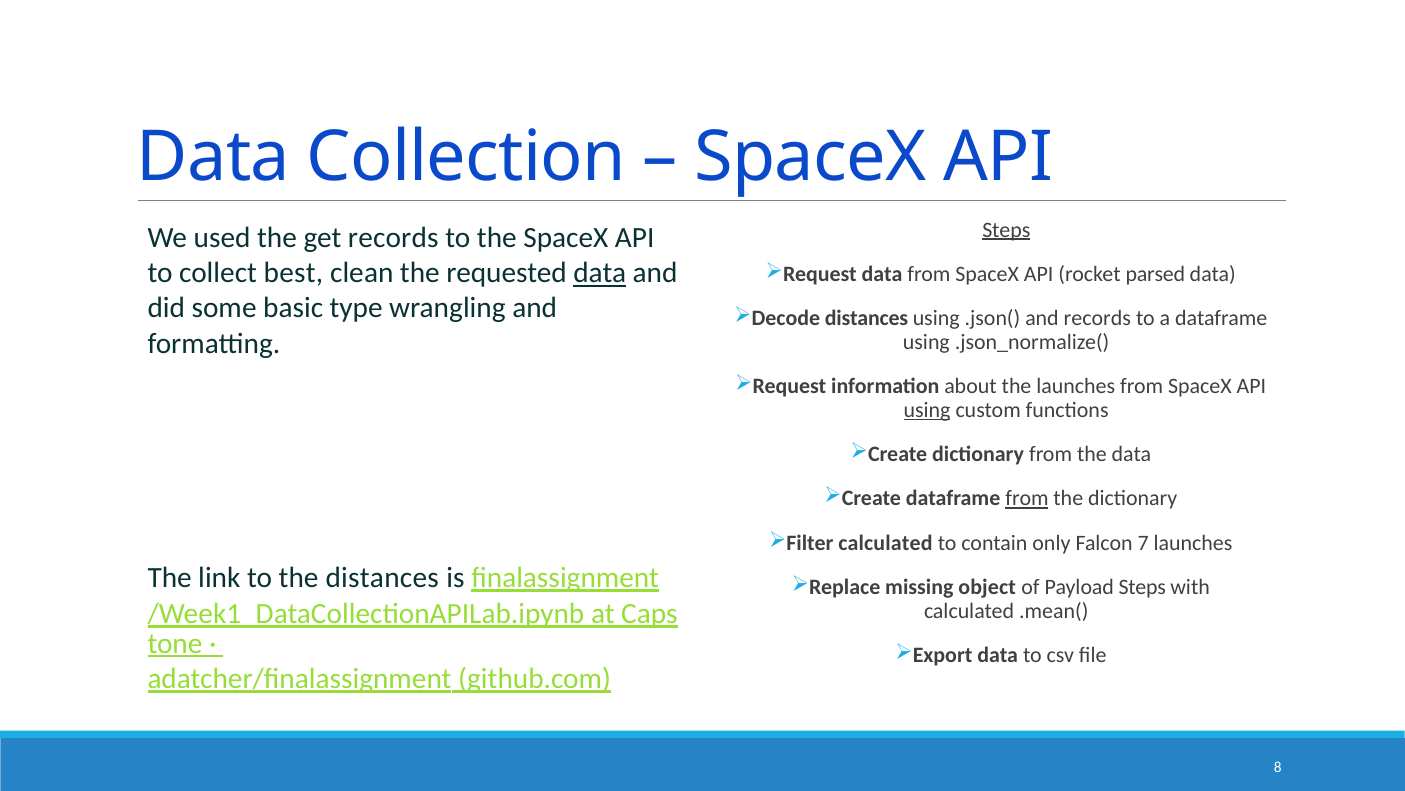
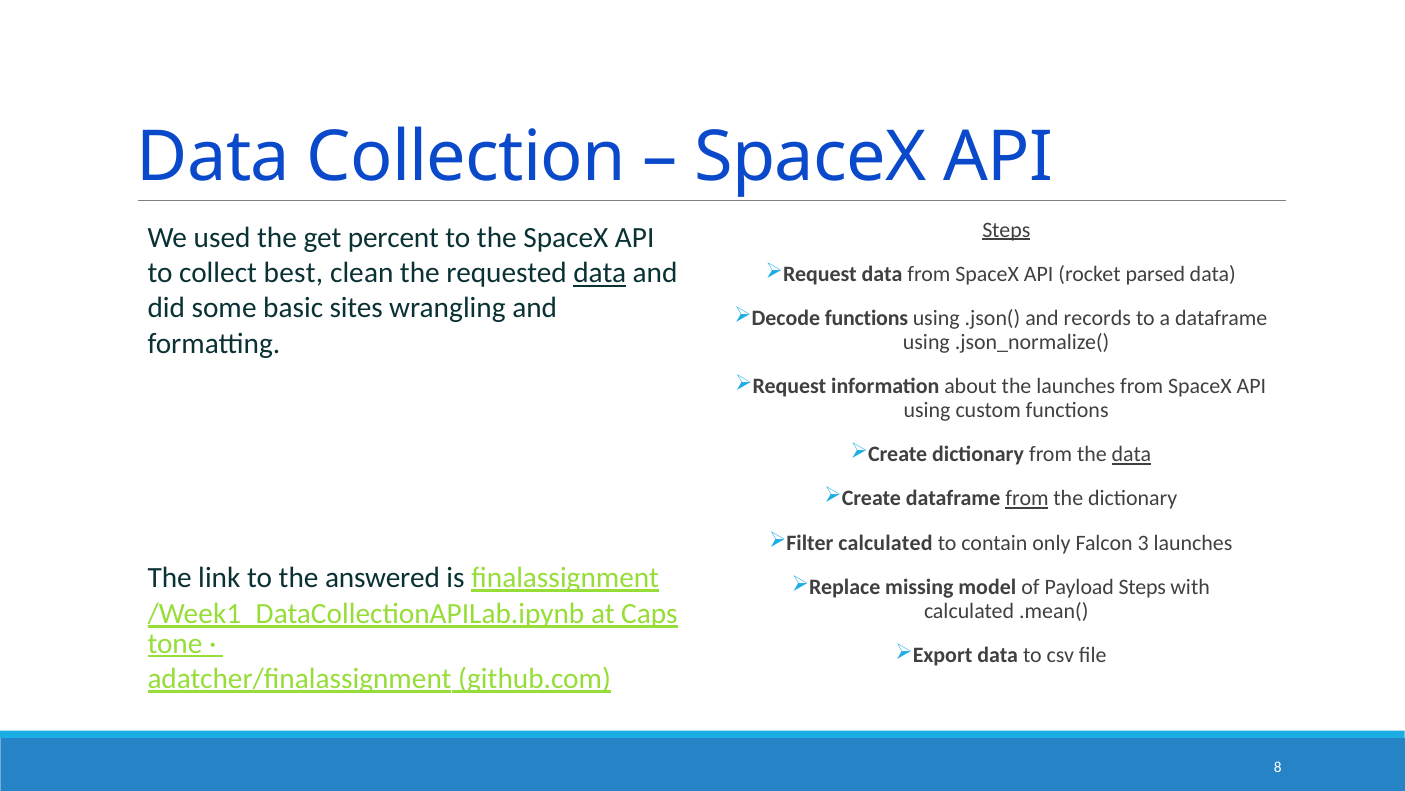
get records: records -> percent
type: type -> sites
distances at (866, 318): distances -> functions
using at (927, 410) underline: present -> none
data at (1131, 454) underline: none -> present
7: 7 -> 3
the distances: distances -> answered
object: object -> model
